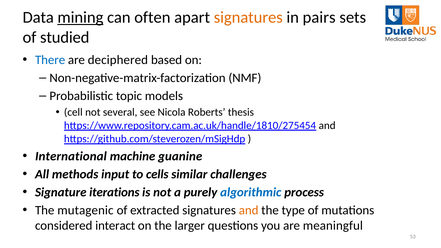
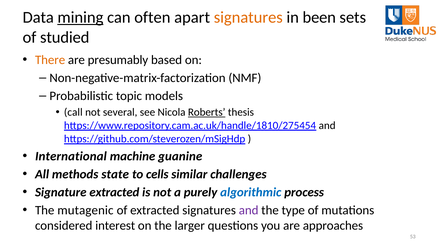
pairs: pairs -> been
There colour: blue -> orange
deciphered: deciphered -> presumably
cell: cell -> call
Roberts underline: none -> present
input: input -> state
Signature iterations: iterations -> extracted
and at (249, 210) colour: orange -> purple
interact: interact -> interest
meaningful: meaningful -> approaches
